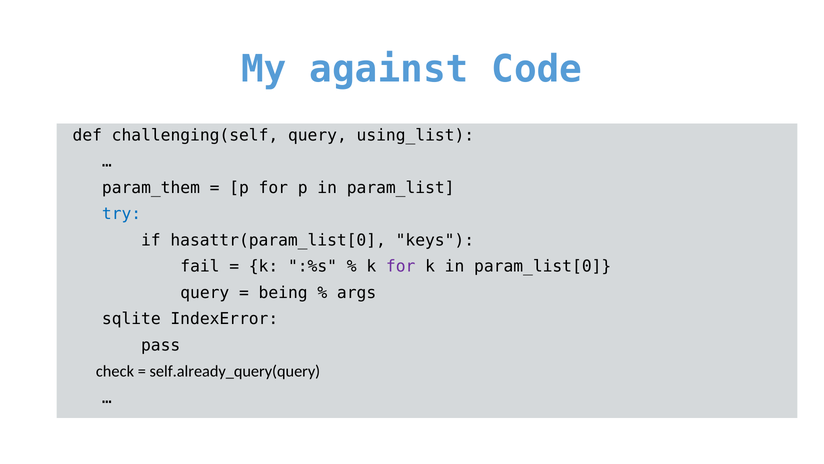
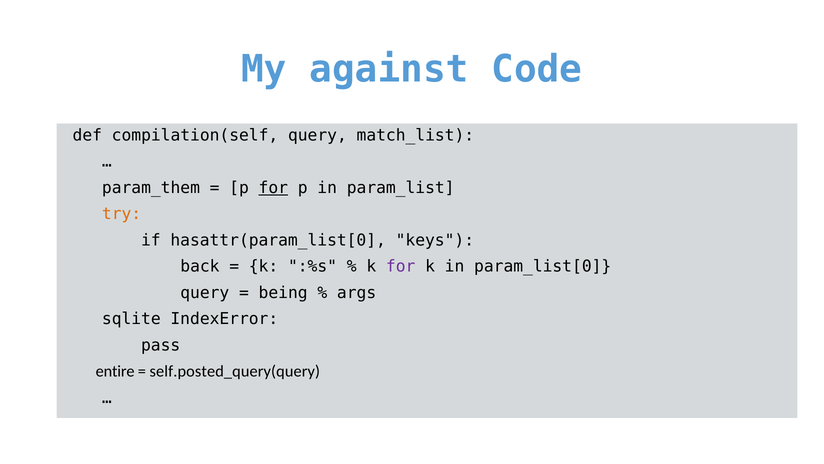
challenging(self: challenging(self -> compilation(self
using_list: using_list -> match_list
for at (273, 188) underline: none -> present
try colour: blue -> orange
fail: fail -> back
check: check -> entire
self.already_query(query: self.already_query(query -> self.posted_query(query
